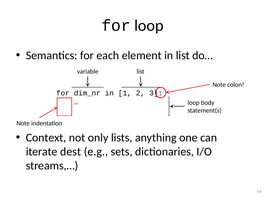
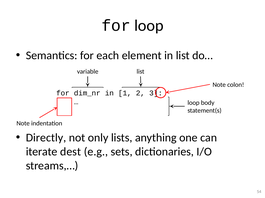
Context: Context -> Directly
